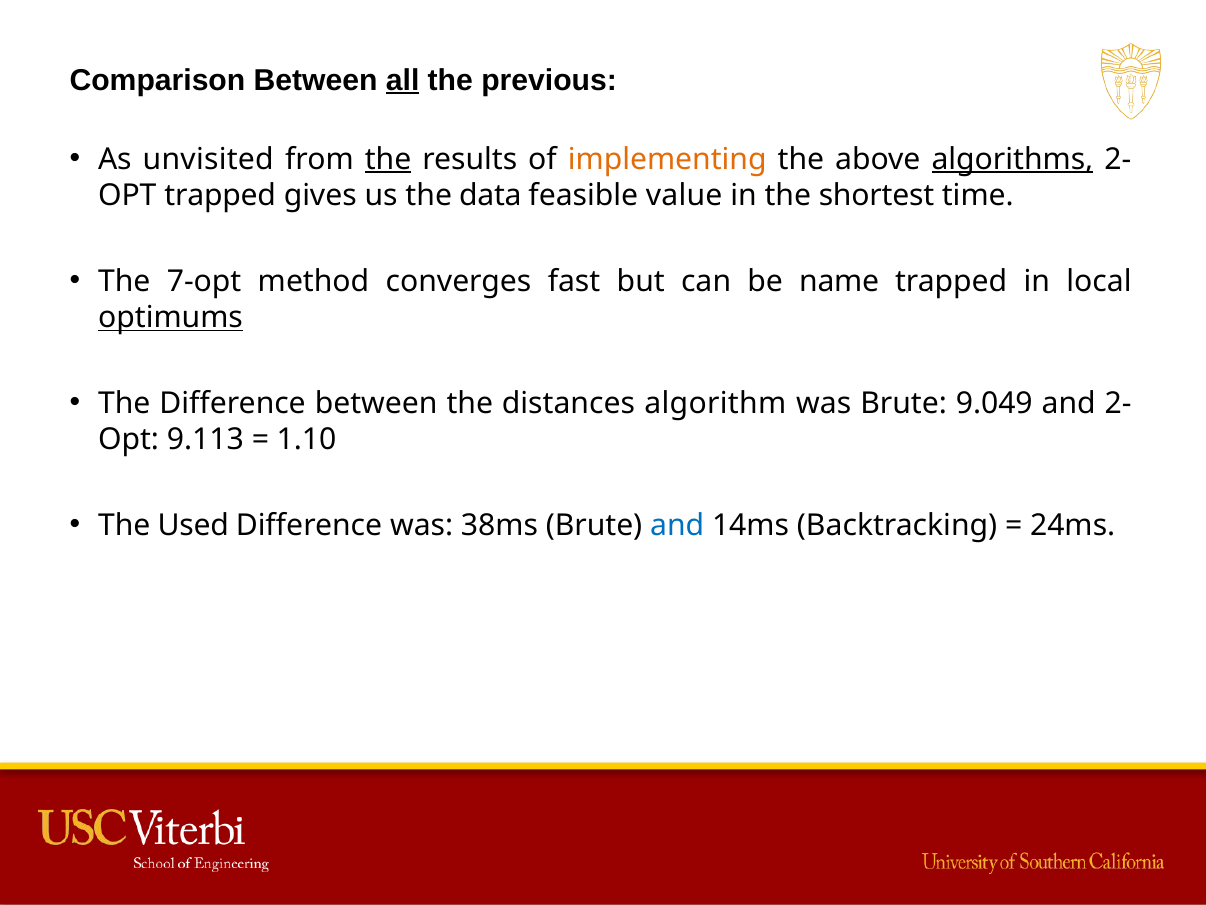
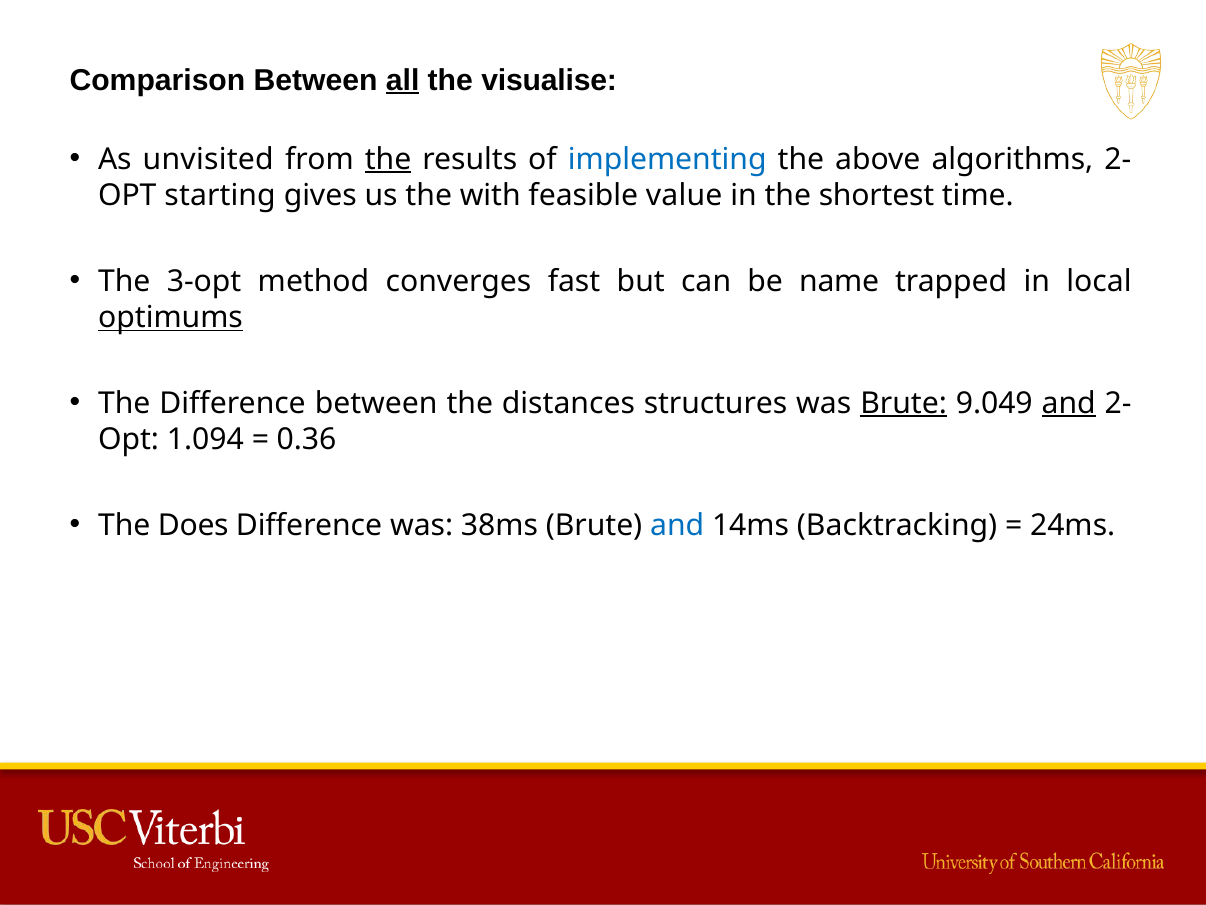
previous: previous -> visualise
implementing colour: orange -> blue
algorithms underline: present -> none
trapped at (220, 195): trapped -> starting
data: data -> with
7-opt: 7-opt -> 3-opt
algorithm: algorithm -> structures
Brute at (904, 403) underline: none -> present
and at (1069, 403) underline: none -> present
9.113: 9.113 -> 1.094
1.10: 1.10 -> 0.36
Used: Used -> Does
